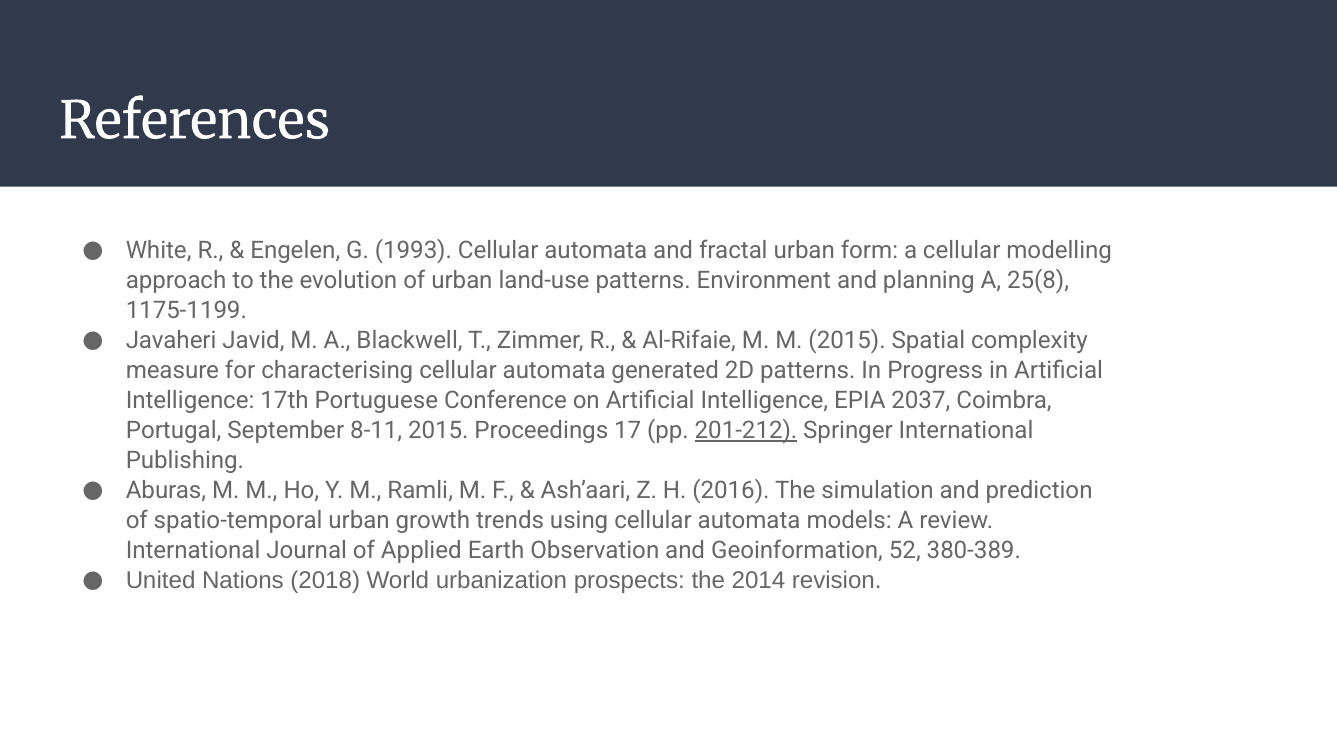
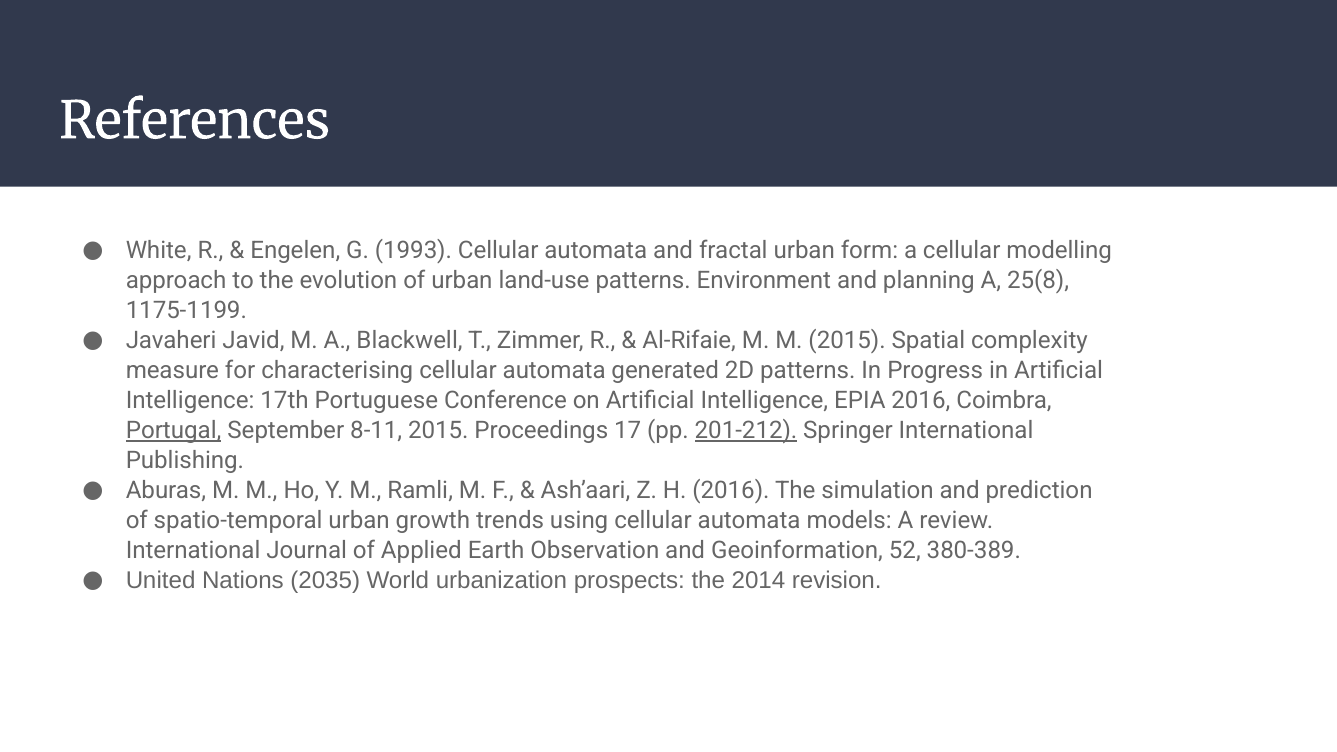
EPIA 2037: 2037 -> 2016
Portugal underline: none -> present
2018: 2018 -> 2035
